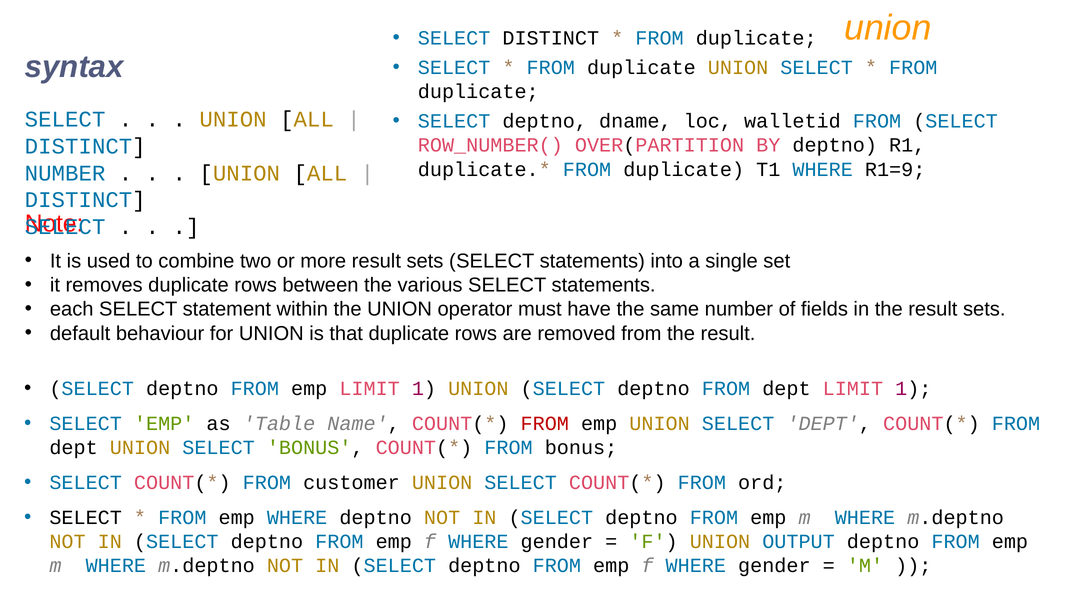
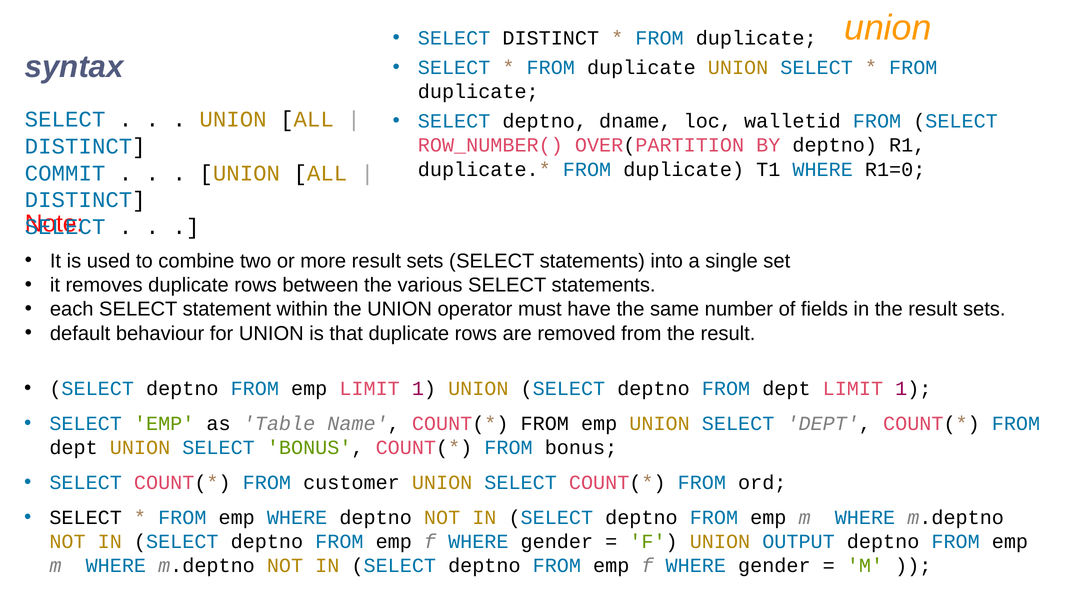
R1=9: R1=9 -> R1=0
NUMBER at (65, 173): NUMBER -> COMMIT
FROM at (545, 424) colour: red -> black
